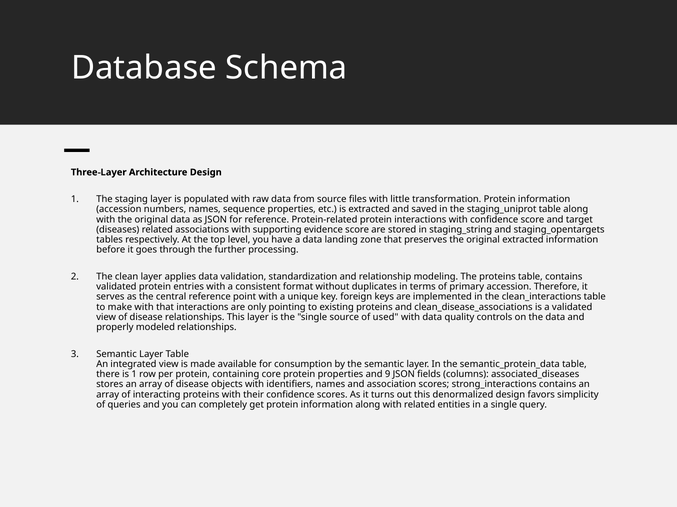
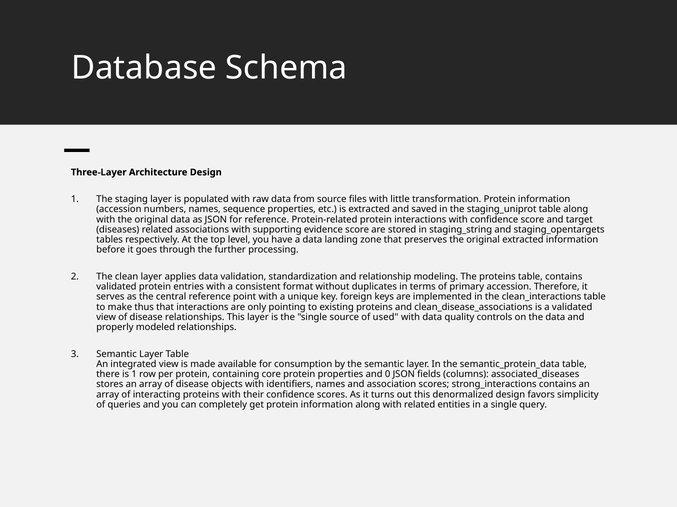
make with: with -> thus
9: 9 -> 0
